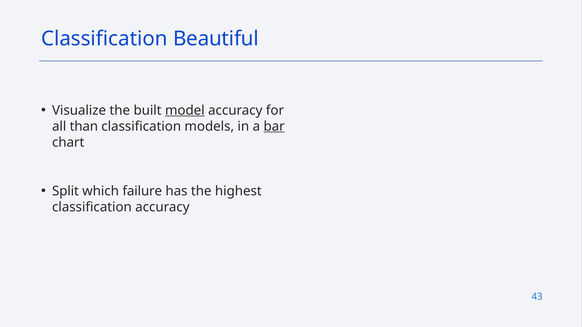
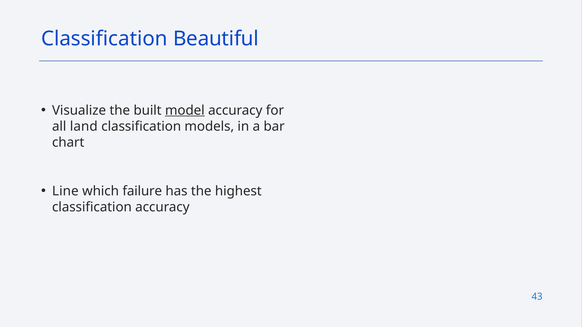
than: than -> land
bar underline: present -> none
Split: Split -> Line
